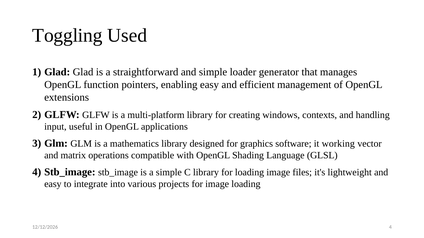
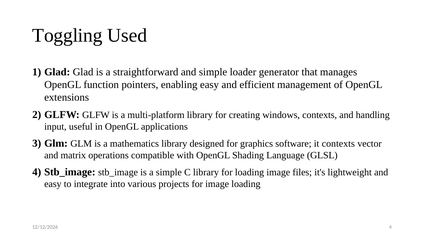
it working: working -> contexts
